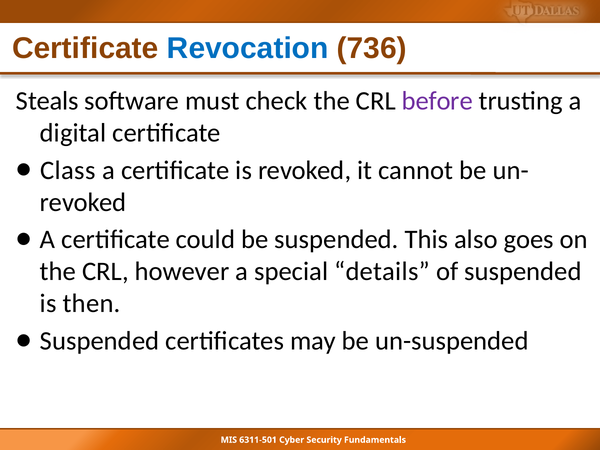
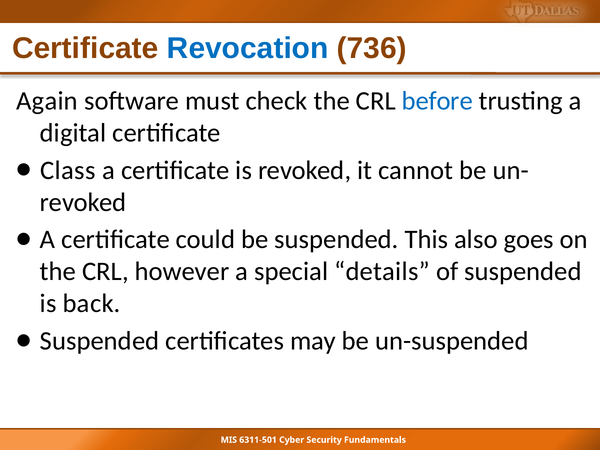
Steals: Steals -> Again
before colour: purple -> blue
then: then -> back
